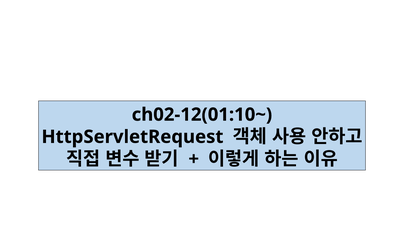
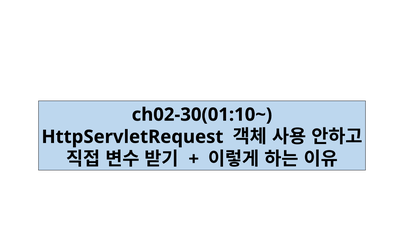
ch02-12(01:10~: ch02-12(01:10~ -> ch02-30(01:10~
